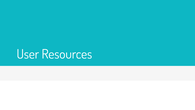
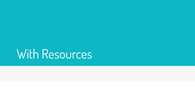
User: User -> With
